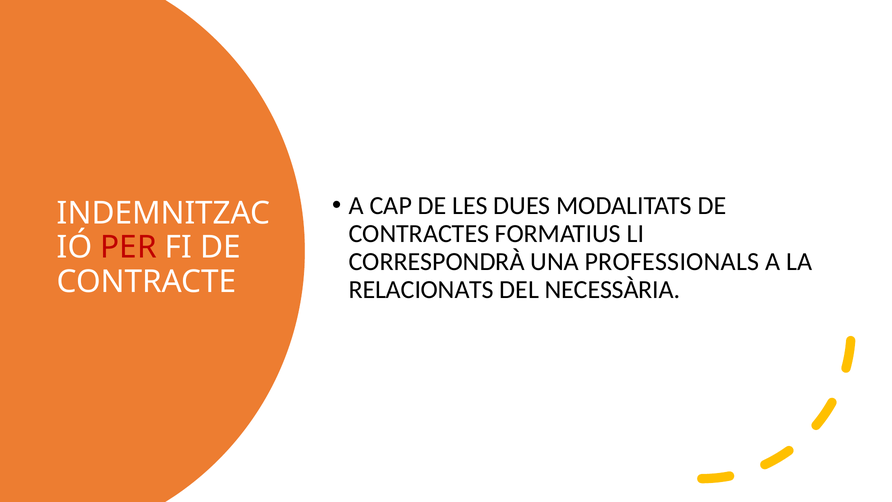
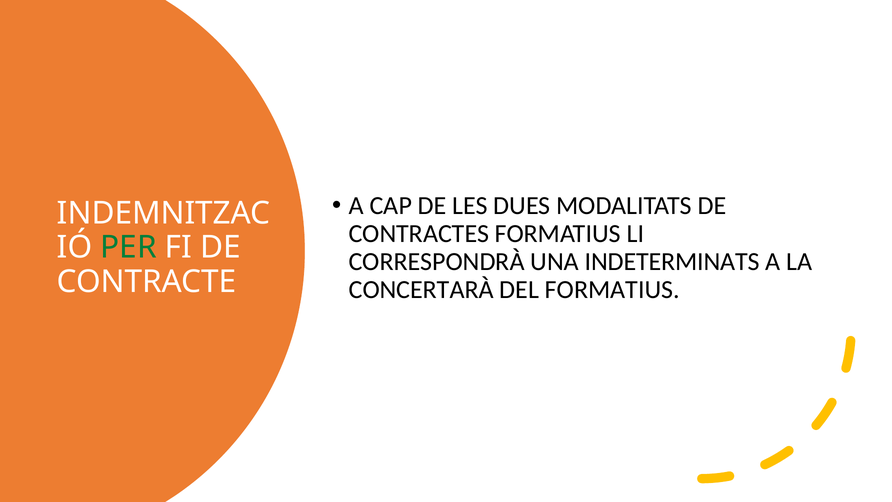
PER colour: red -> green
PROFESSIONALS: PROFESSIONALS -> INDETERMINATS
RELACIONATS: RELACIONATS -> CONCERTARÀ
DEL NECESSÀRIA: NECESSÀRIA -> FORMATIUS
